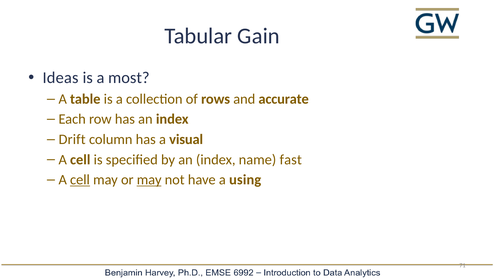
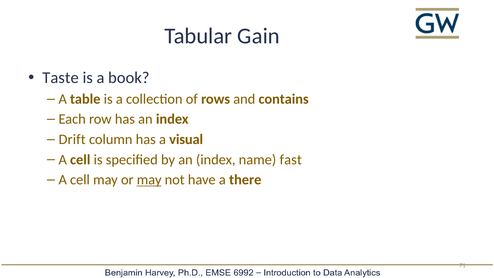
Ideas: Ideas -> Taste
most: most -> book
accurate: accurate -> contains
cell at (80, 180) underline: present -> none
using: using -> there
